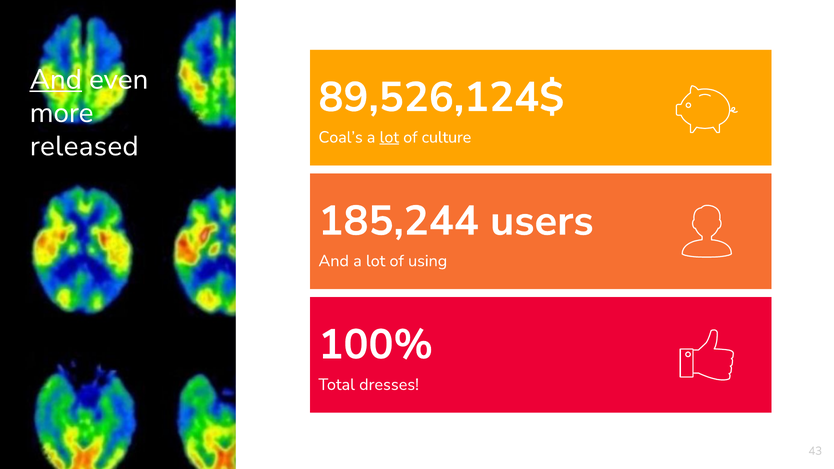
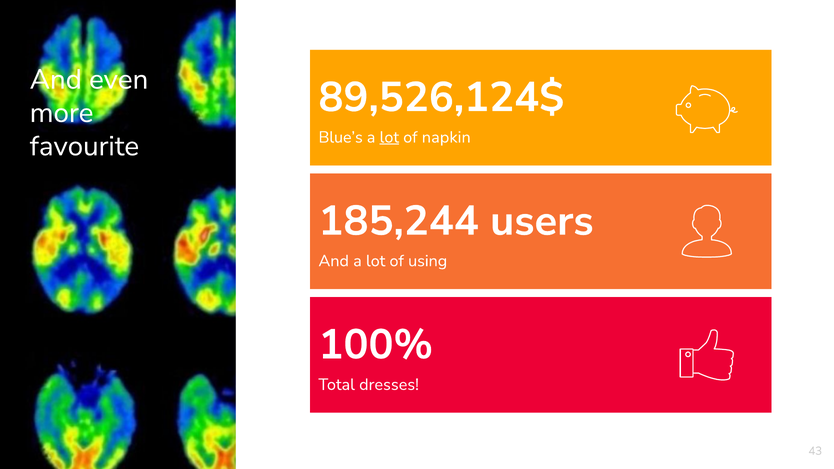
And at (56, 79) underline: present -> none
Coal’s: Coal’s -> Blue’s
culture: culture -> napkin
released: released -> favourite
